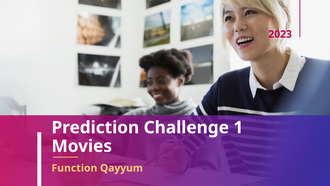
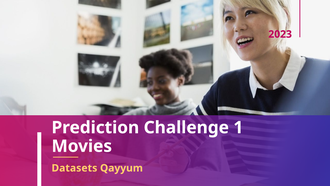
Function: Function -> Datasets
